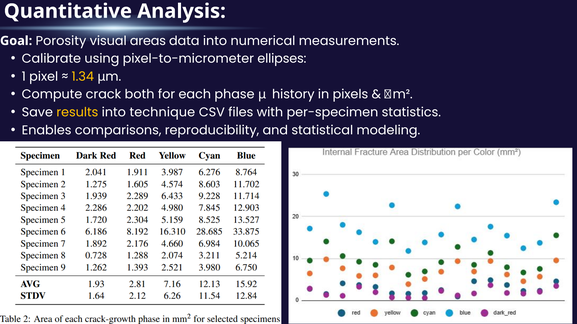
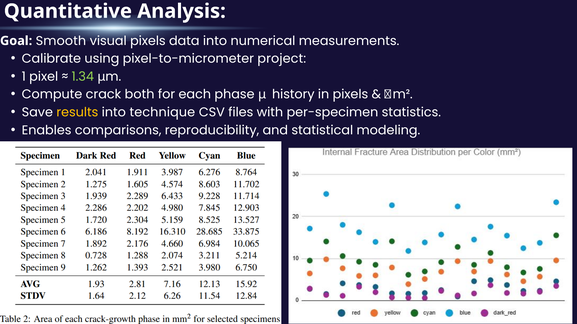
Porosity: Porosity -> Smooth
visual areas: areas -> pixels
ellipses: ellipses -> project
1.34 colour: yellow -> light green
